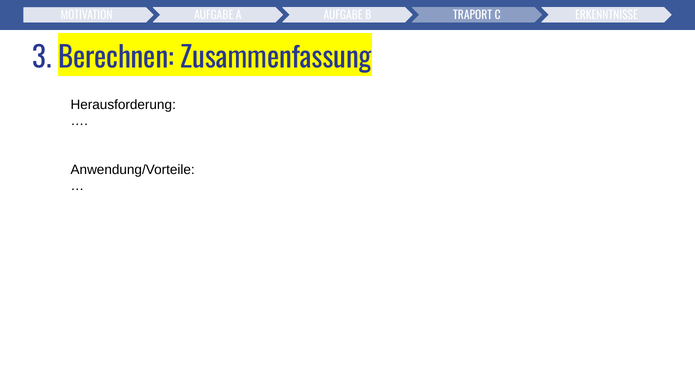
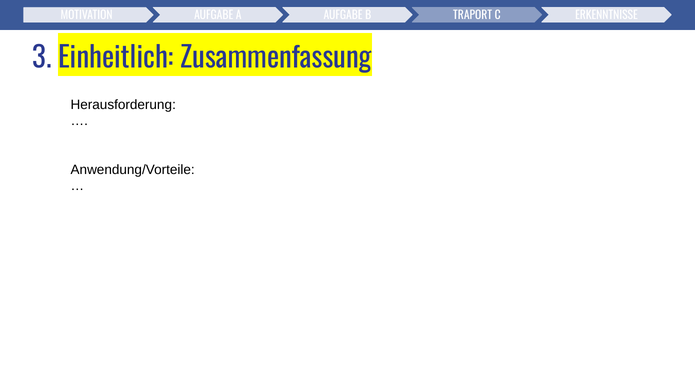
Berechnen: Berechnen -> Einheitlich
